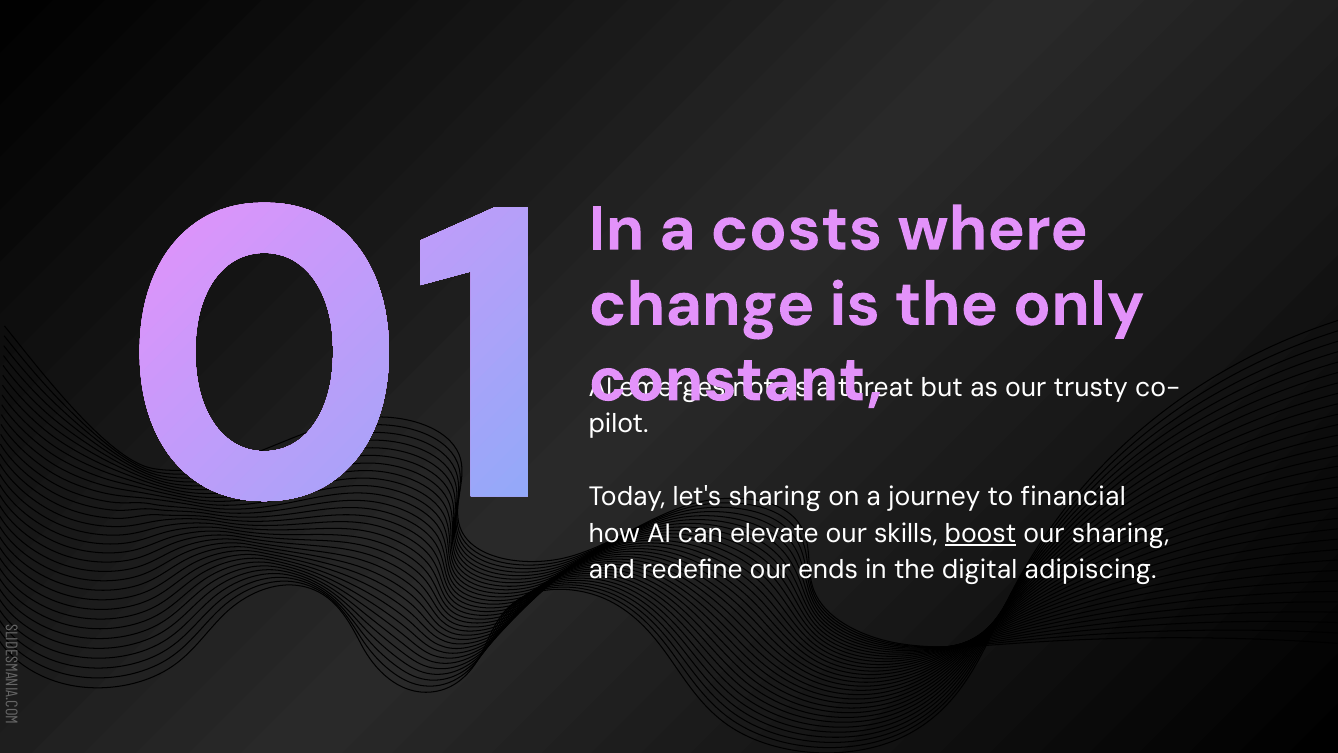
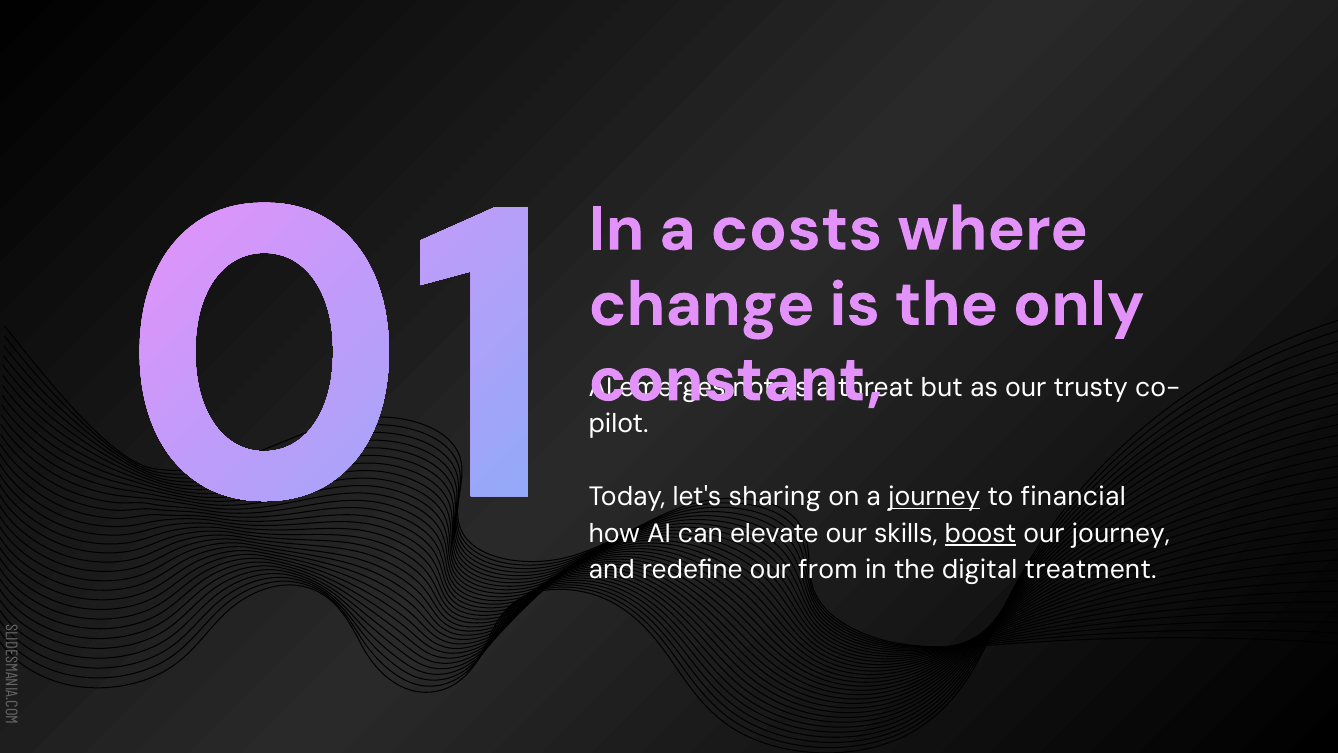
journey at (934, 497) underline: none -> present
our sharing: sharing -> journey
ends: ends -> from
adipiscing: adipiscing -> treatment
